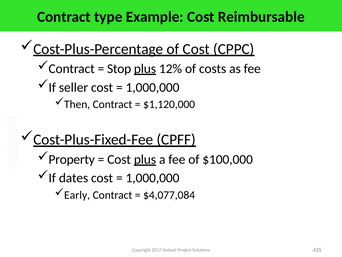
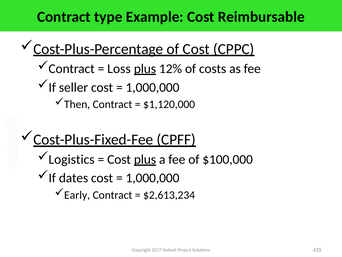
Stop: Stop -> Loss
Property: Property -> Logistics
$4,077,084: $4,077,084 -> $2,613,234
